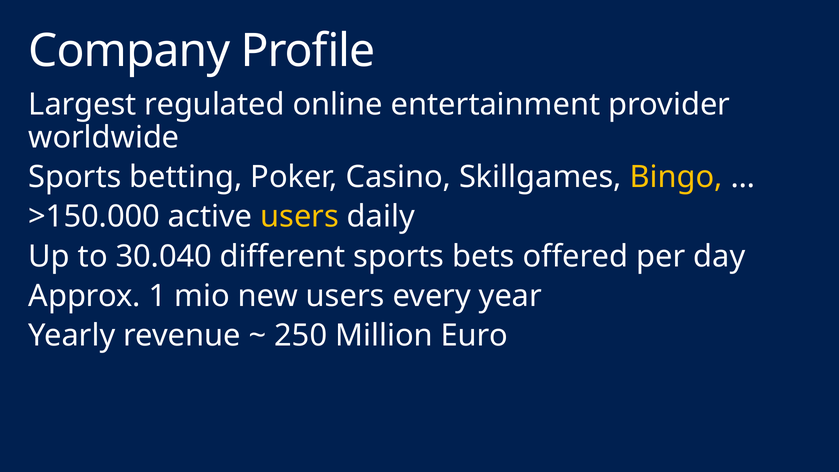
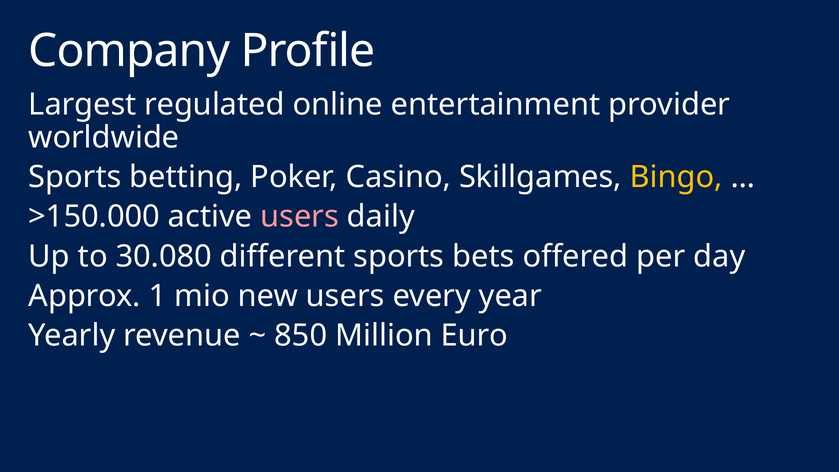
users at (300, 217) colour: yellow -> pink
30.040: 30.040 -> 30.080
250: 250 -> 850
